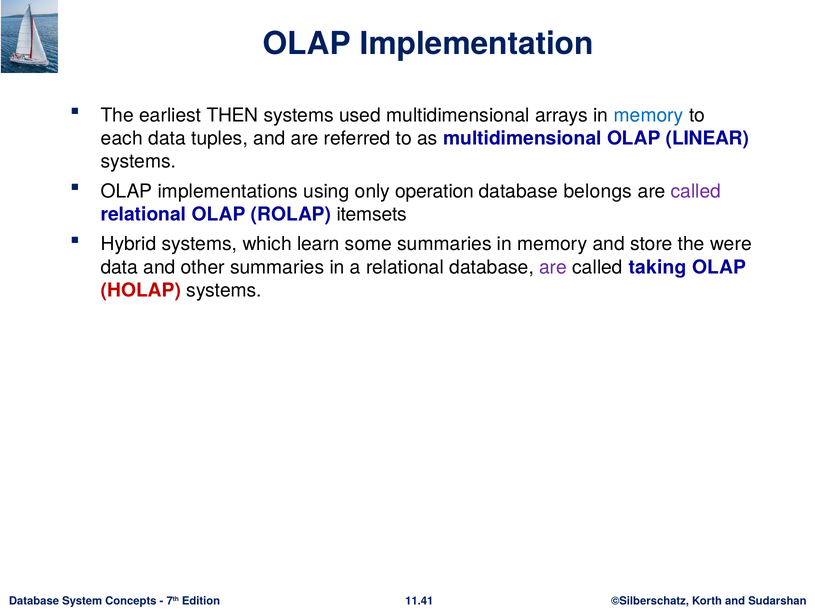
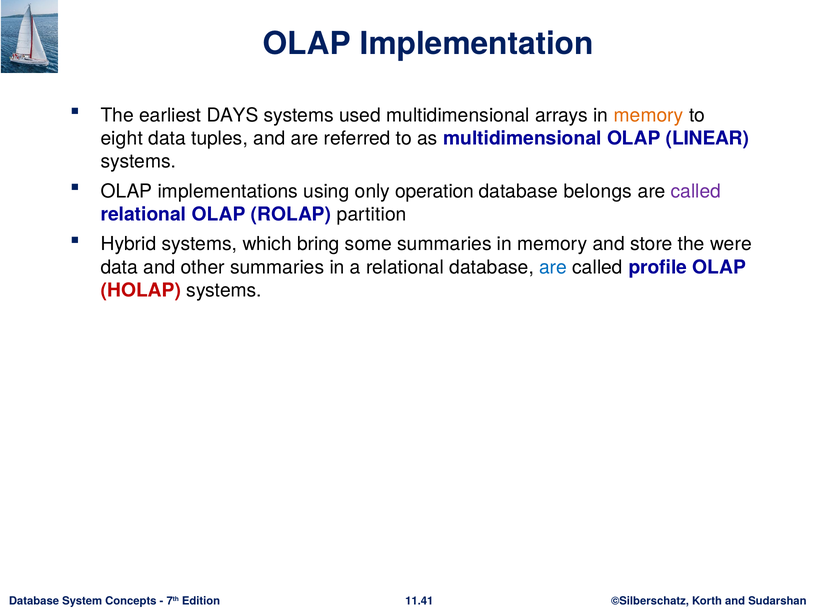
THEN: THEN -> DAYS
memory at (649, 115) colour: blue -> orange
each: each -> eight
itemsets: itemsets -> partition
learn: learn -> bring
are at (553, 267) colour: purple -> blue
taking: taking -> profile
